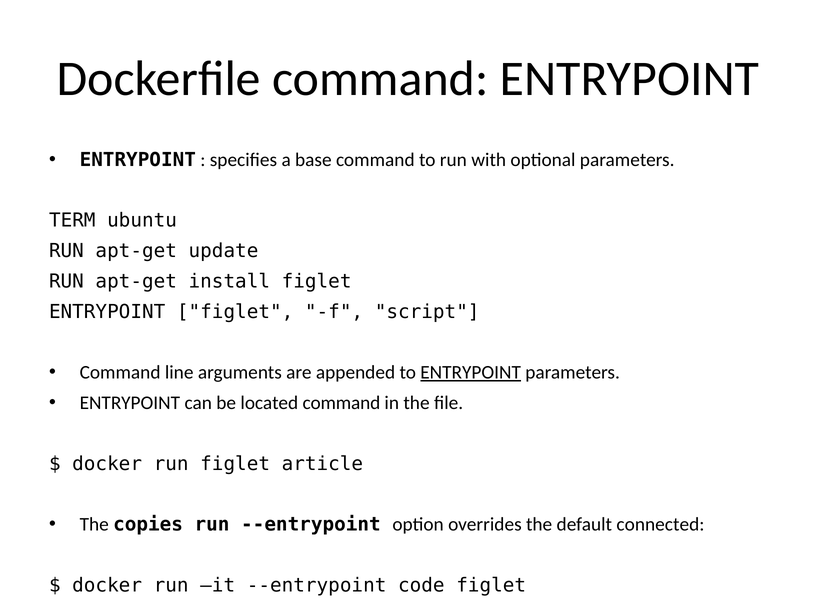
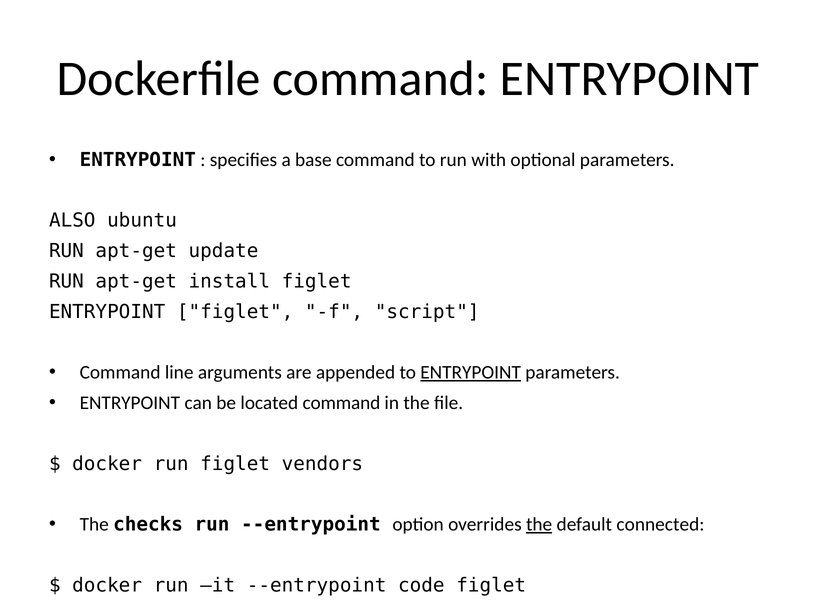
TERM: TERM -> ALSO
article: article -> vendors
copies: copies -> checks
the at (539, 525) underline: none -> present
